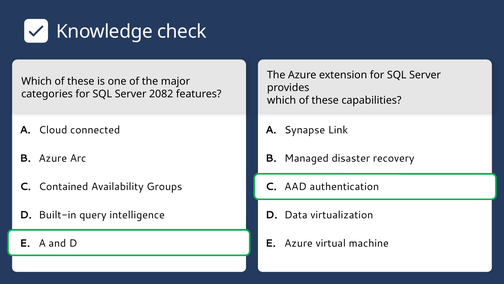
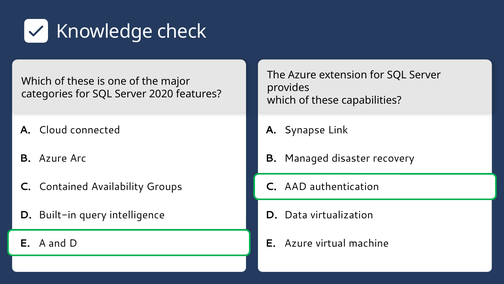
2082: 2082 -> 2020
